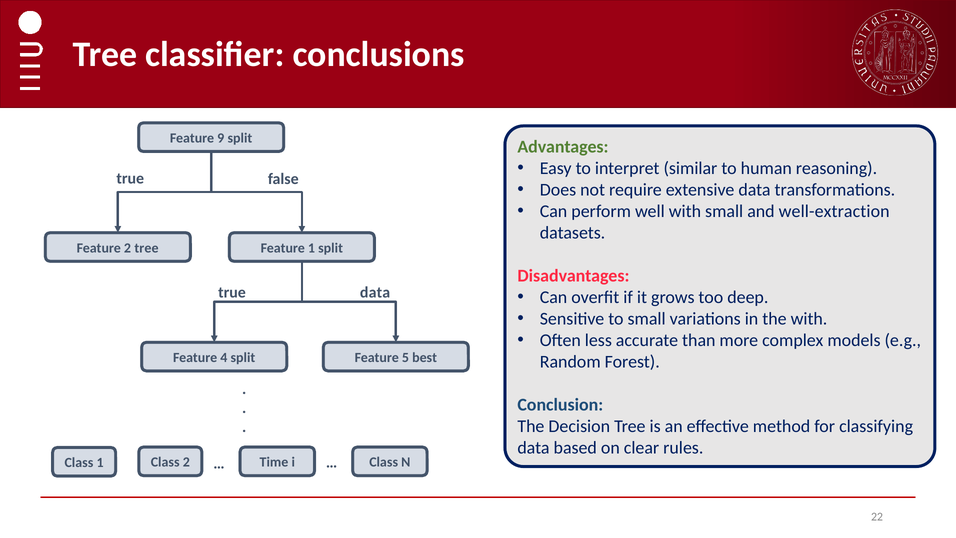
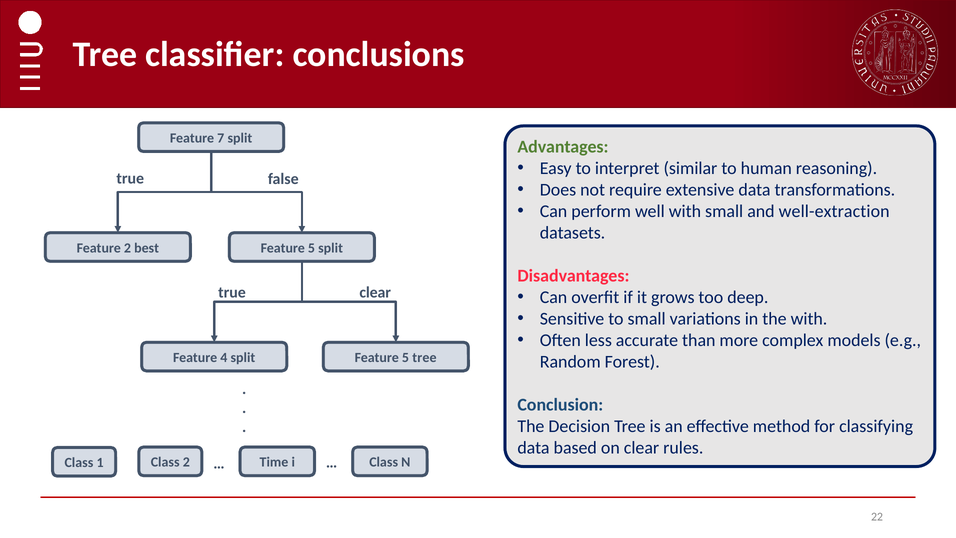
9: 9 -> 7
2 tree: tree -> best
1 at (311, 248): 1 -> 5
data at (375, 292): data -> clear
5 best: best -> tree
